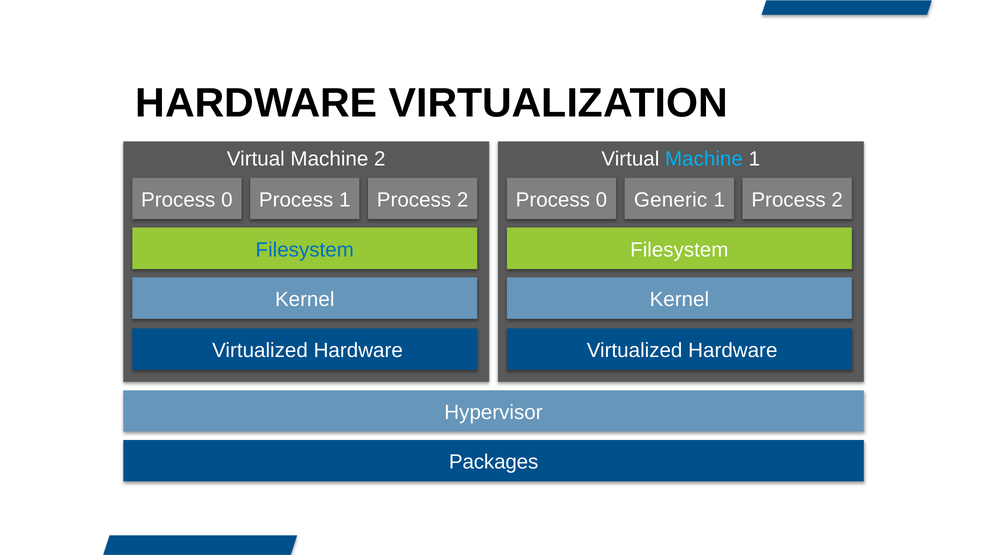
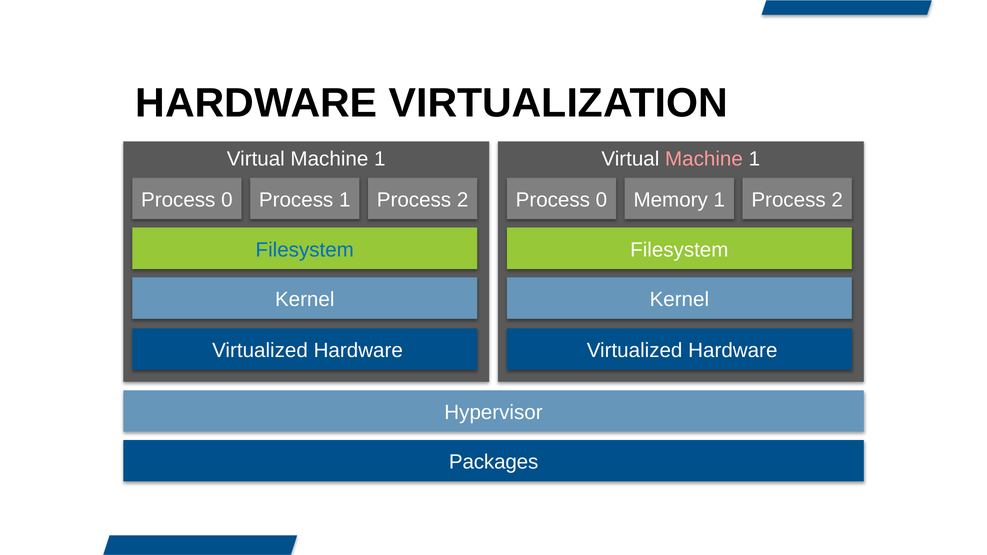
2 at (380, 159): 2 -> 1
Machine at (704, 159) colour: light blue -> pink
Generic: Generic -> Memory
